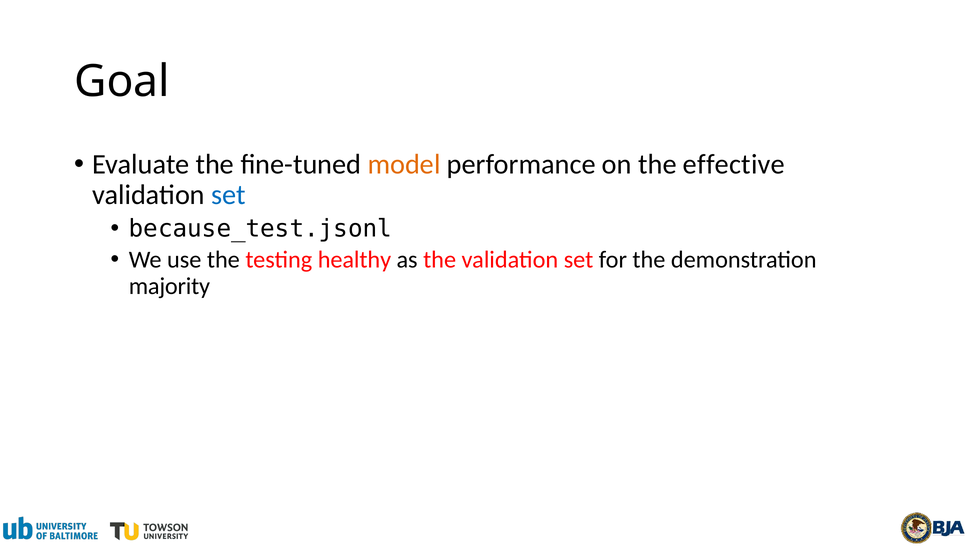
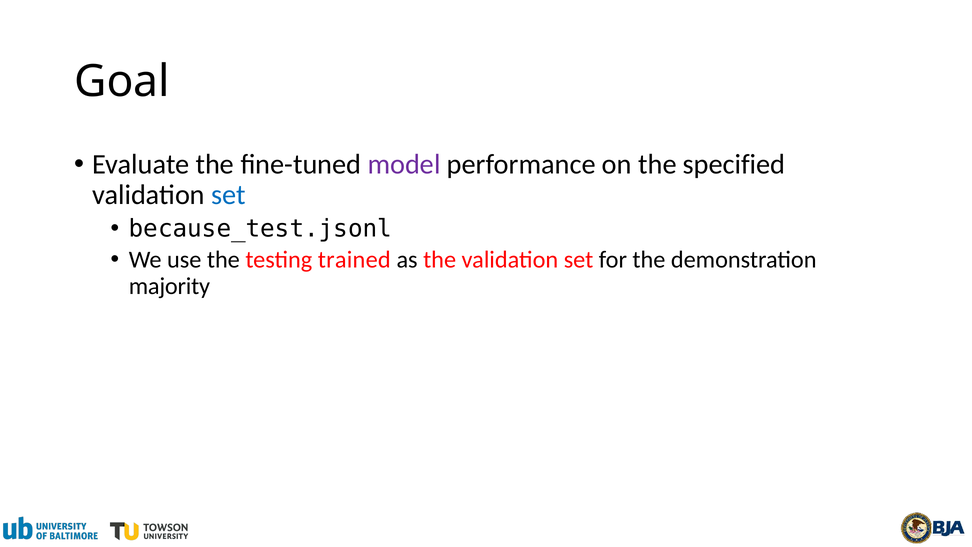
model colour: orange -> purple
effective: effective -> specified
healthy: healthy -> trained
